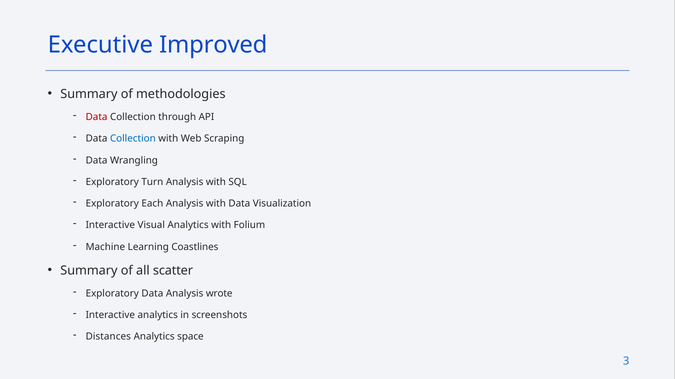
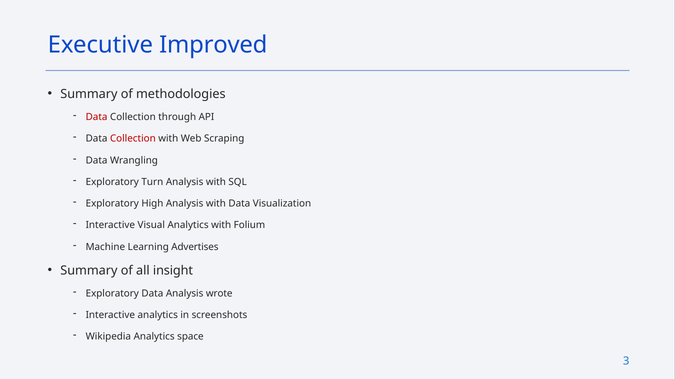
Collection at (133, 139) colour: blue -> red
Each: Each -> High
Coastlines: Coastlines -> Advertises
scatter: scatter -> insight
Distances: Distances -> Wikipedia
